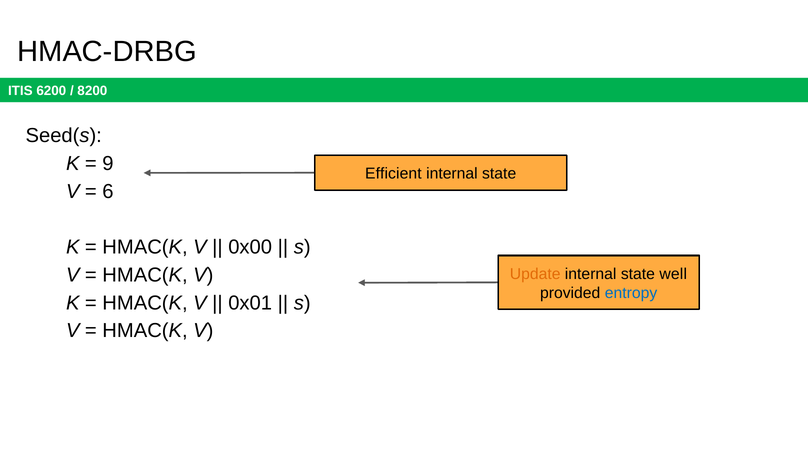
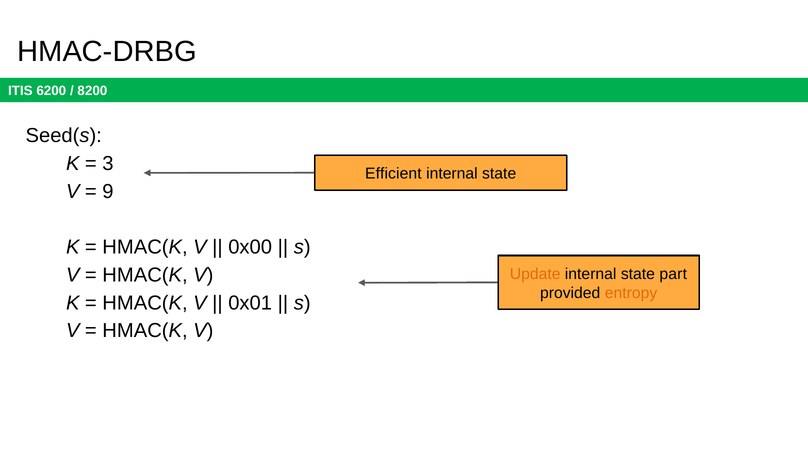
9: 9 -> 3
6: 6 -> 9
well: well -> part
entropy colour: blue -> orange
